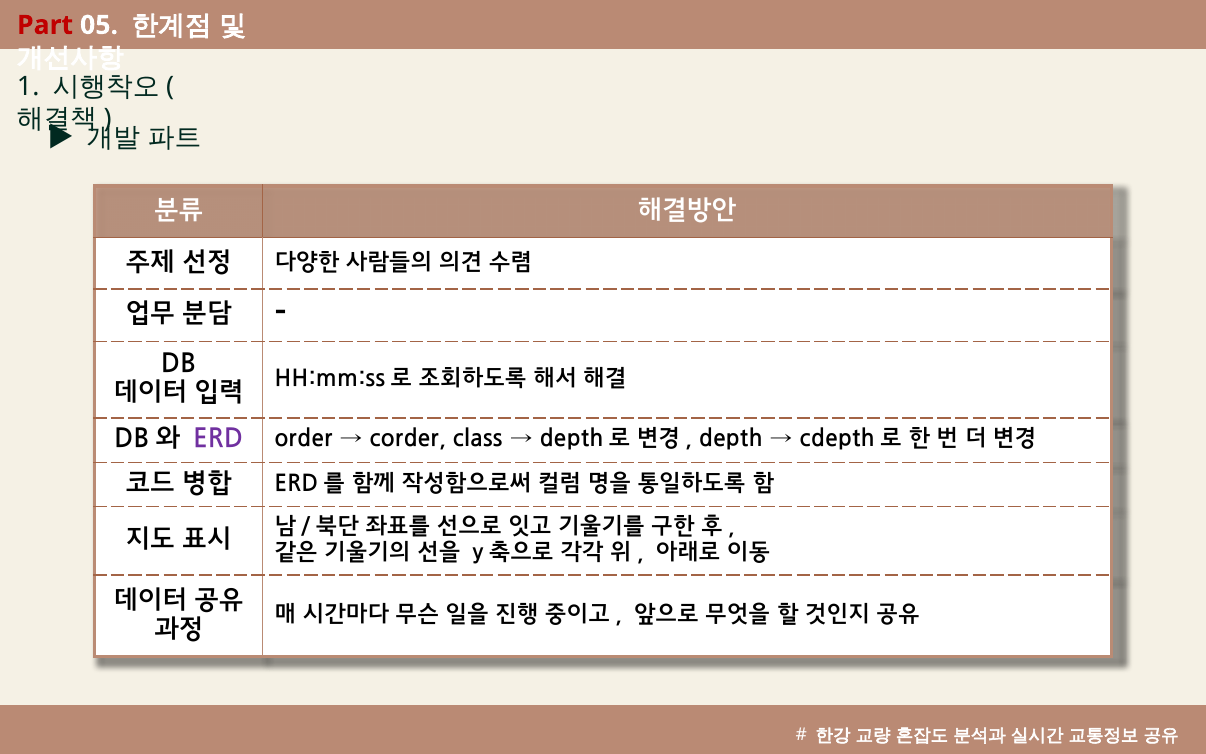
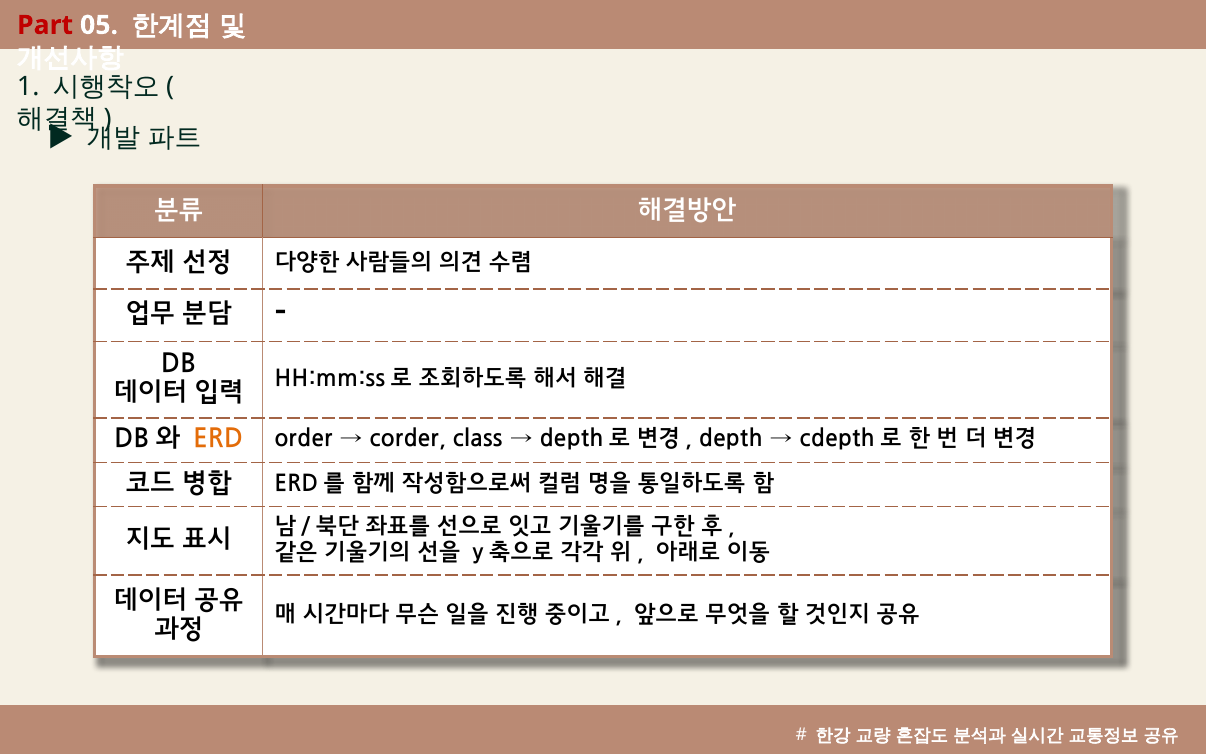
ERD colour: purple -> orange
